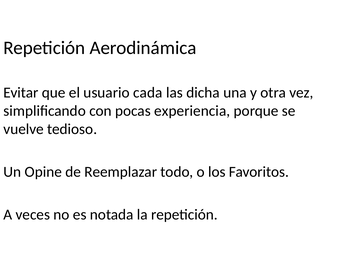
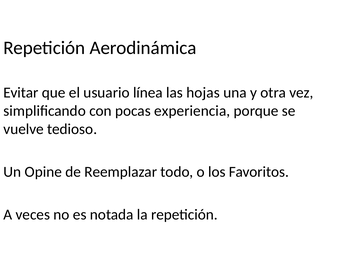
cada: cada -> línea
dicha: dicha -> hojas
